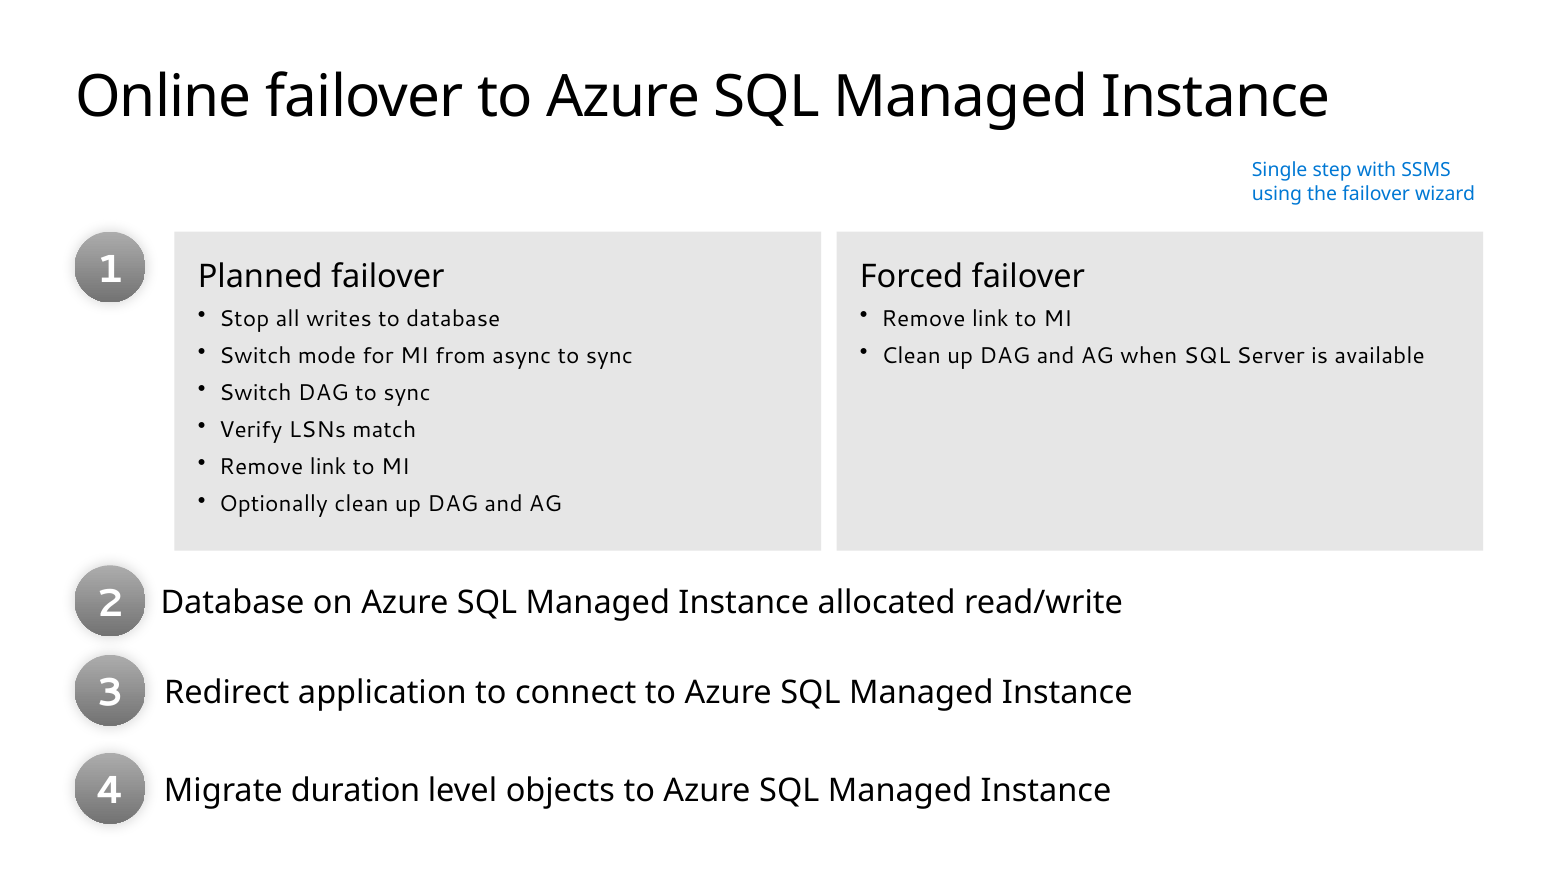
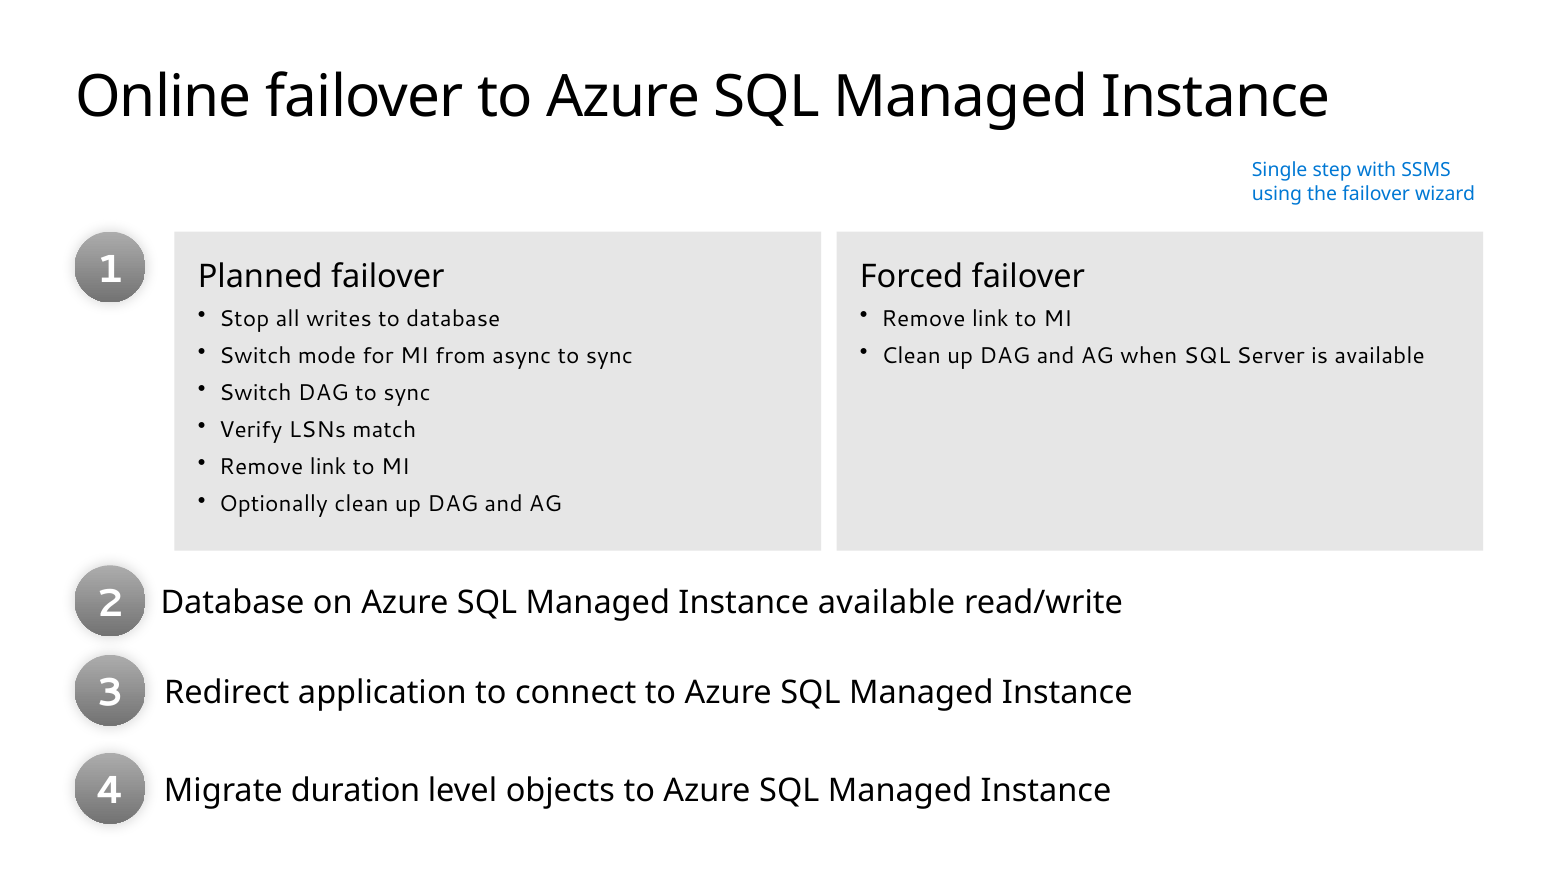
Instance allocated: allocated -> available
